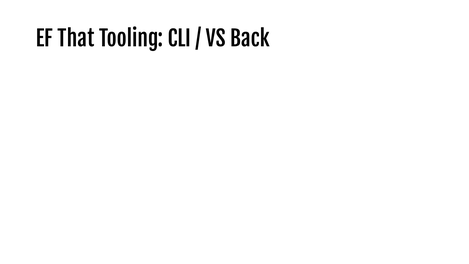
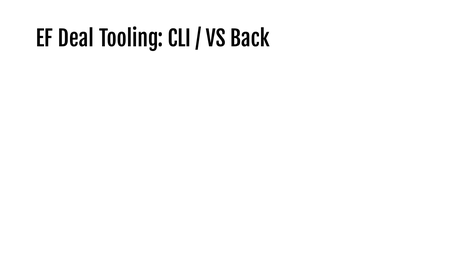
That: That -> Deal
